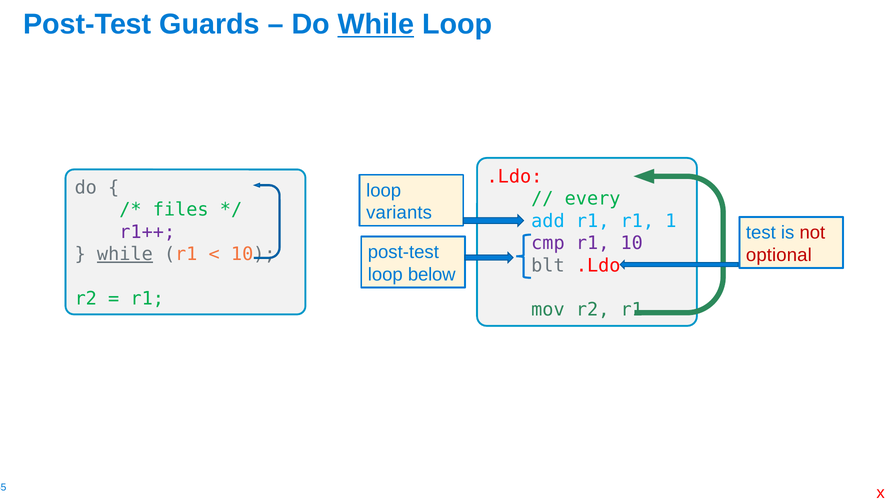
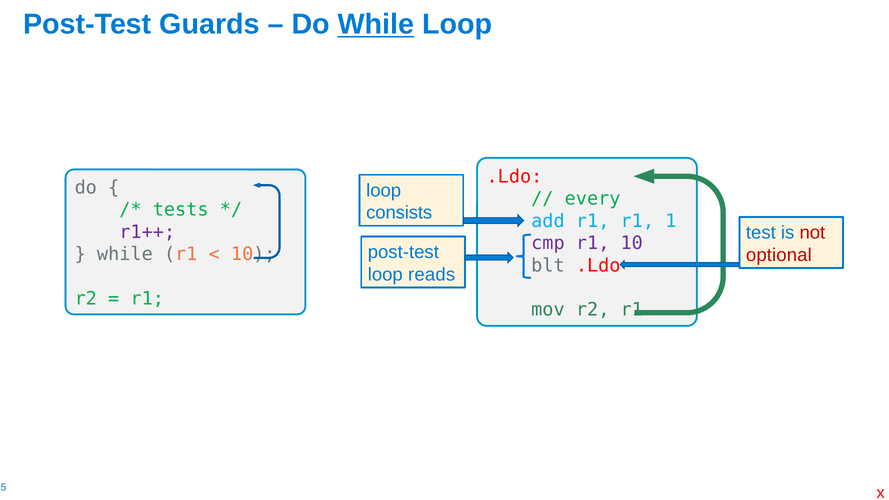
files: files -> tests
variants: variants -> consists
while at (125, 254) underline: present -> none
below: below -> reads
